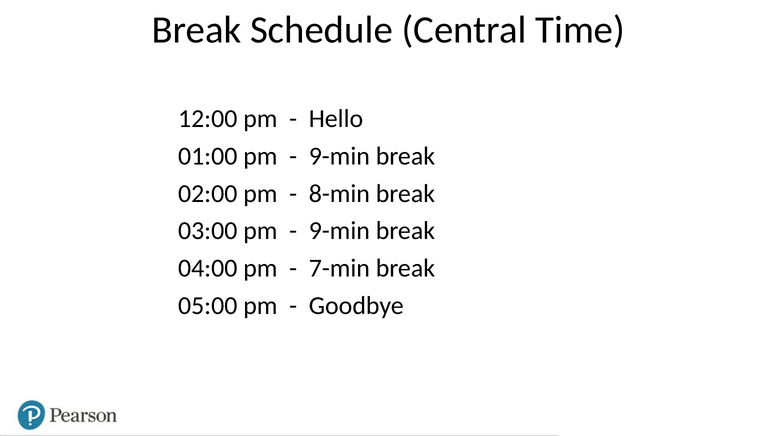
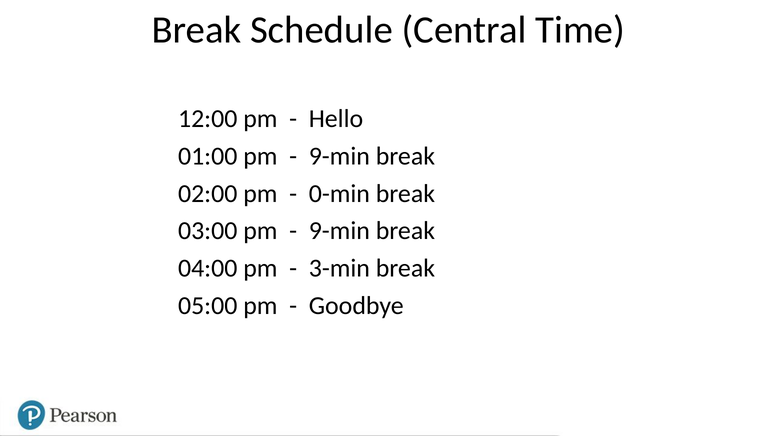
8-min: 8-min -> 0-min
7-min: 7-min -> 3-min
